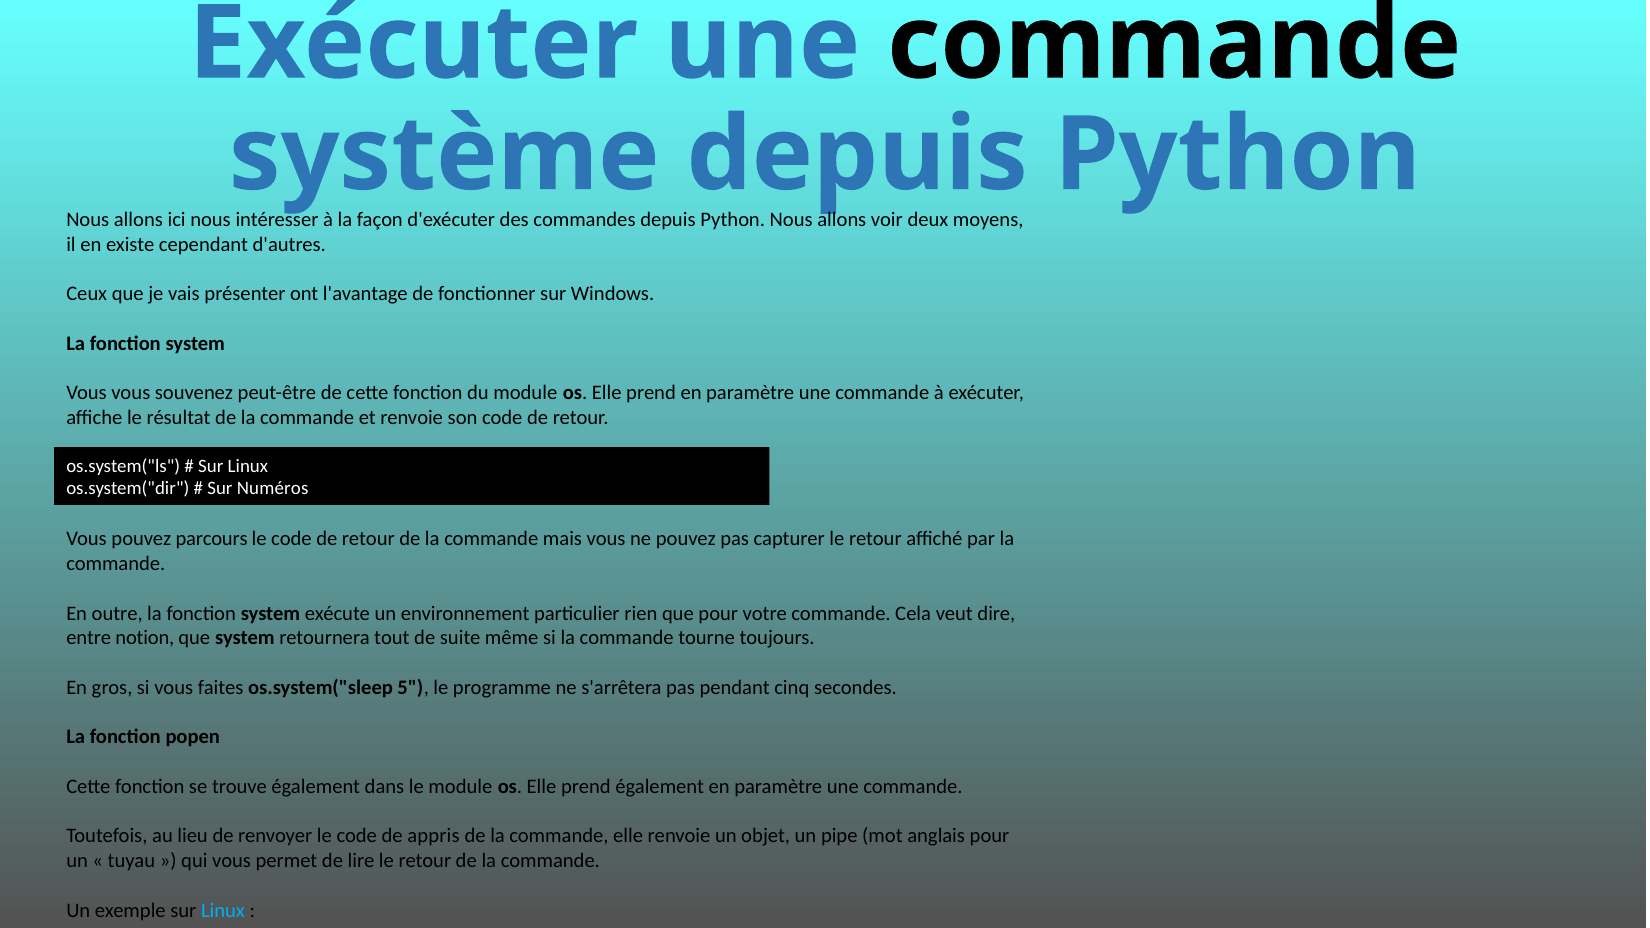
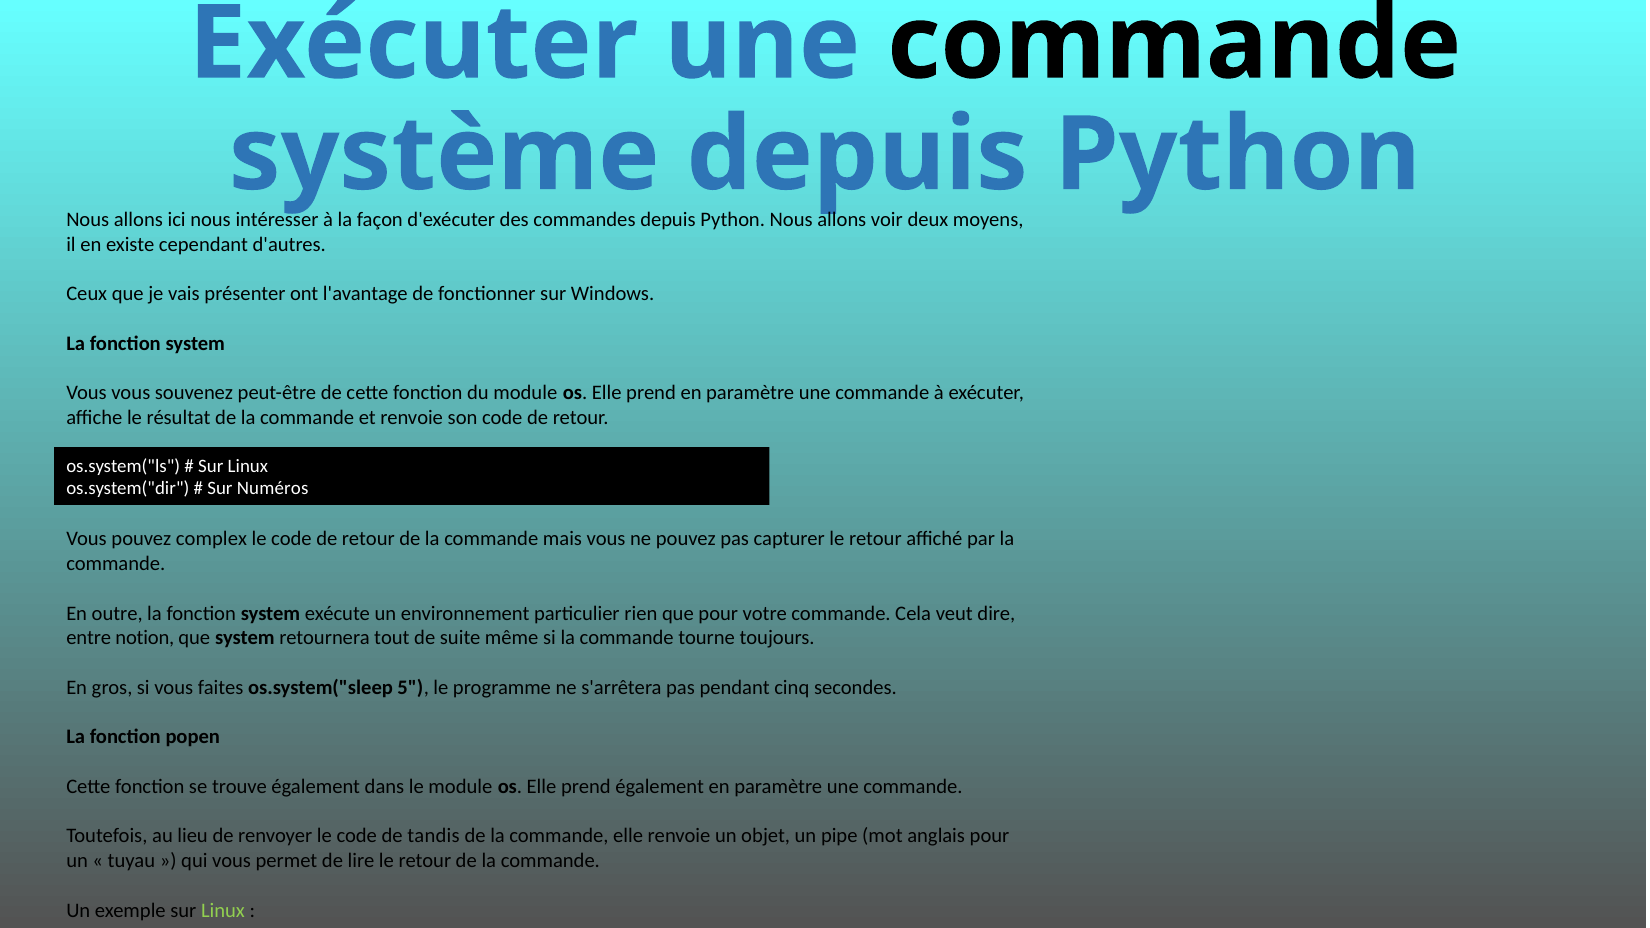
parcours: parcours -> complex
appris: appris -> tandis
Linux at (223, 910) colour: light blue -> light green
